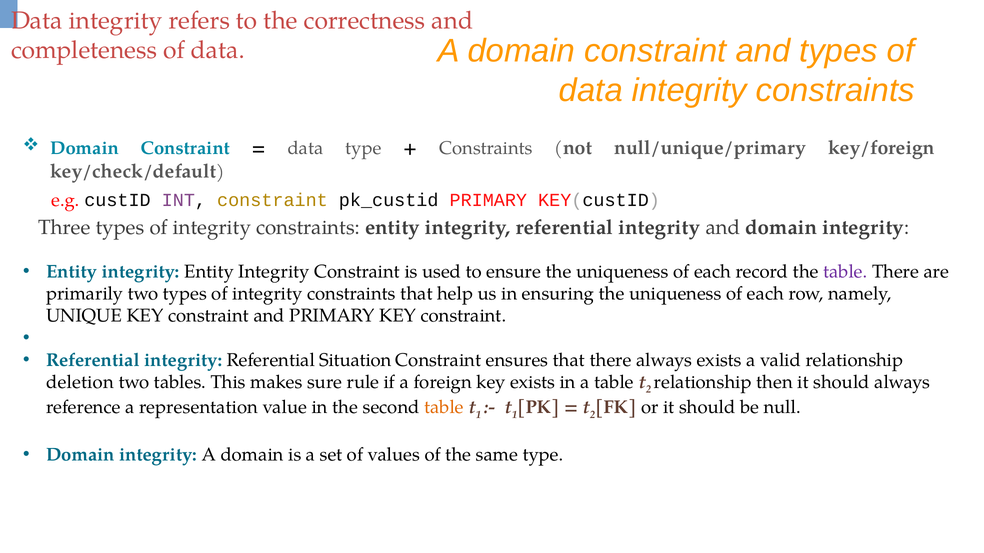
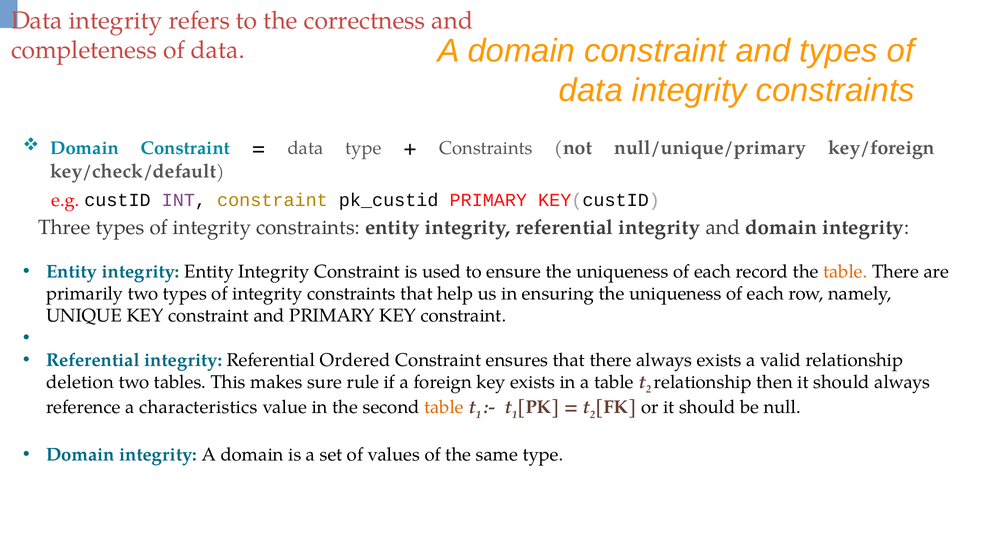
table at (845, 272) colour: purple -> orange
Situation: Situation -> Ordered
representation: representation -> characteristics
